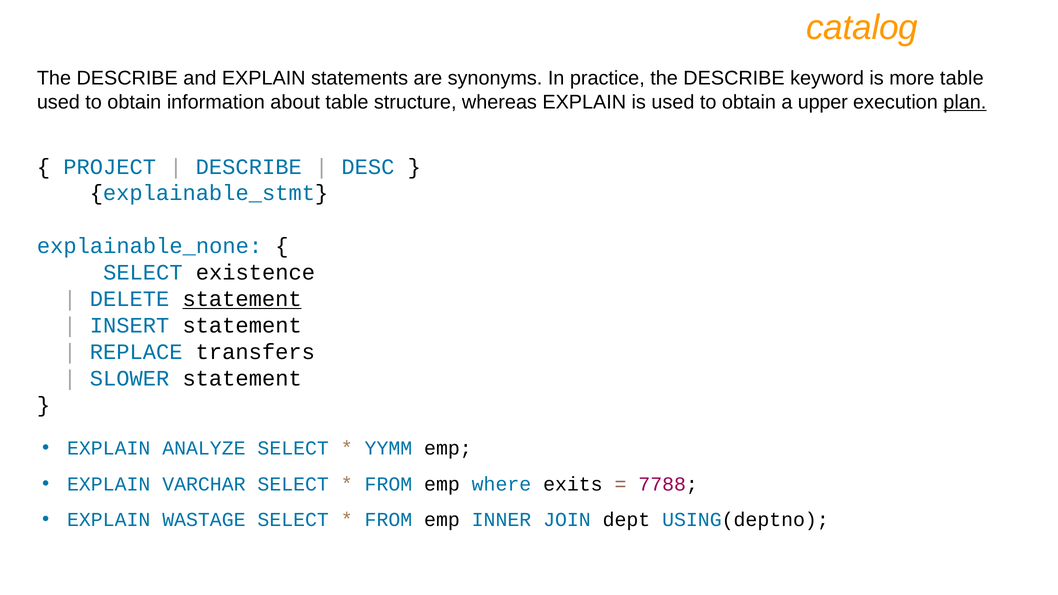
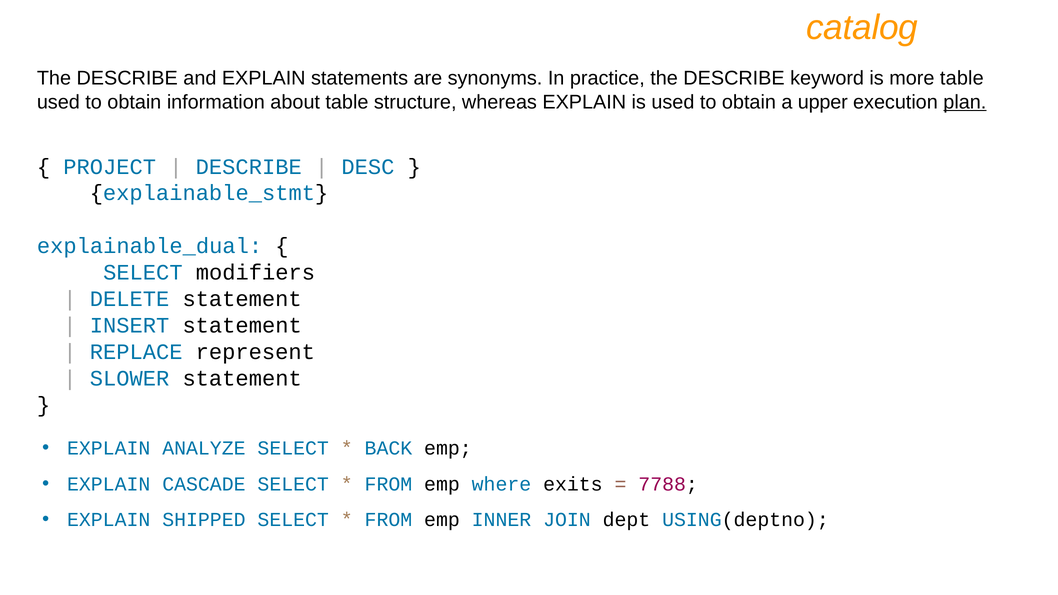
explainable_none: explainable_none -> explainable_dual
existence: existence -> modifiers
statement at (242, 299) underline: present -> none
transfers: transfers -> represent
YYMM: YYMM -> BACK
VARCHAR: VARCHAR -> CASCADE
WASTAGE: WASTAGE -> SHIPPED
